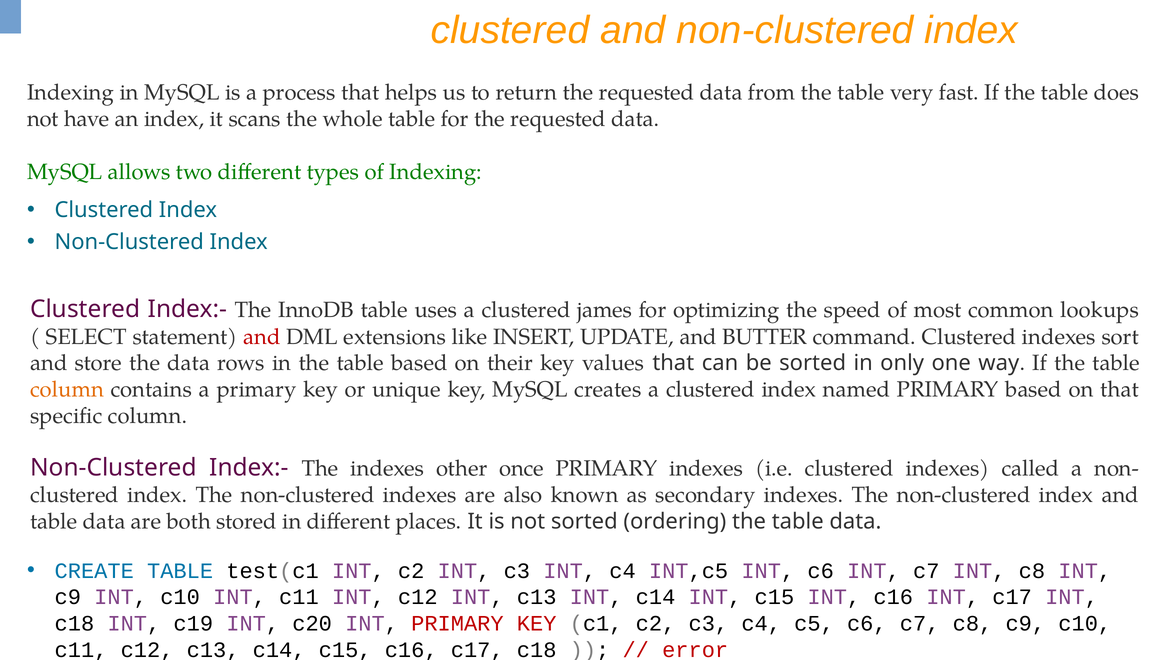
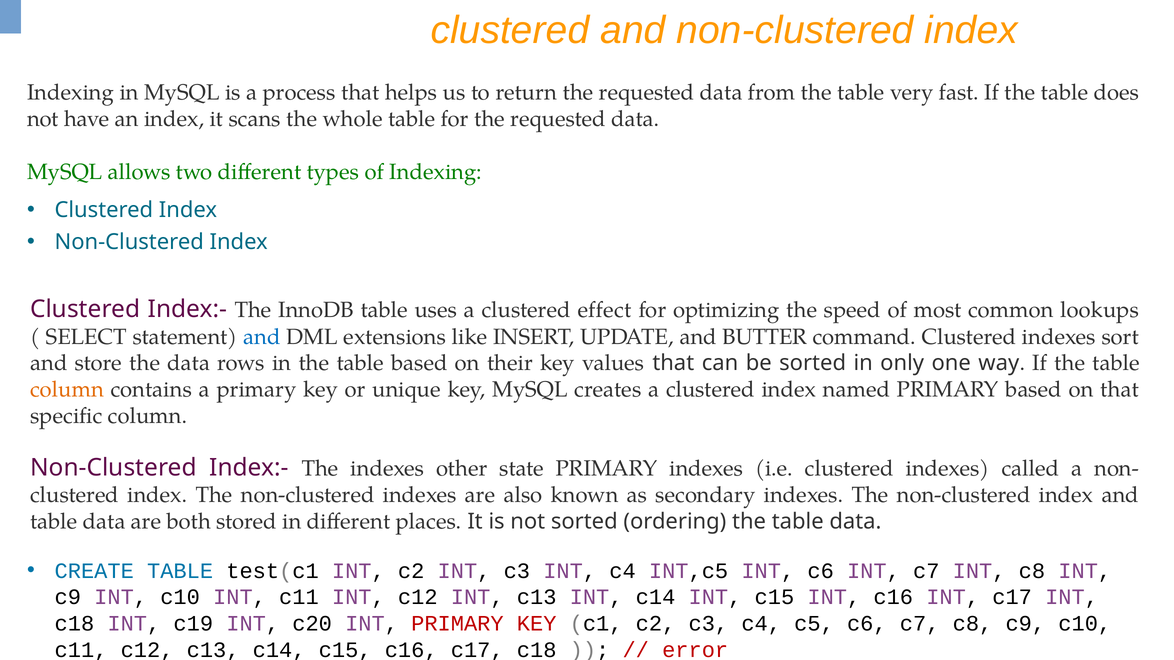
james: james -> effect
and at (262, 337) colour: red -> blue
once: once -> state
